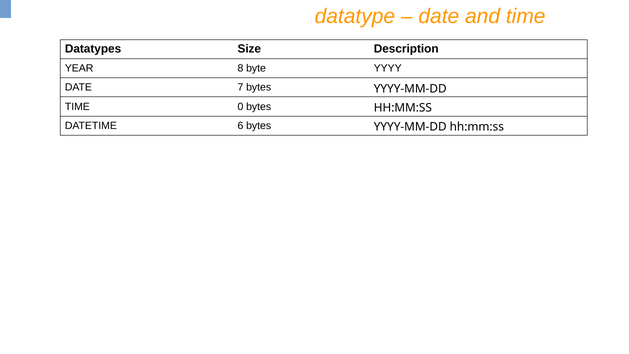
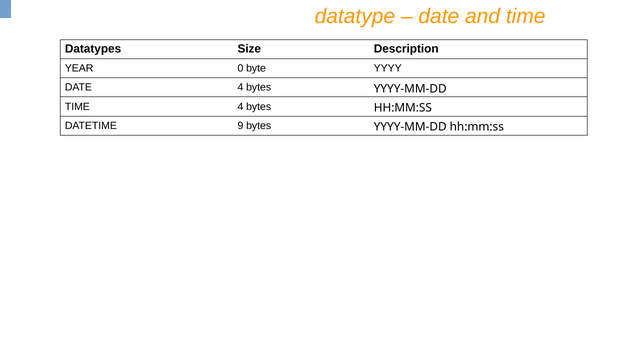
8: 8 -> 0
DATE 7: 7 -> 4
TIME 0: 0 -> 4
6: 6 -> 9
